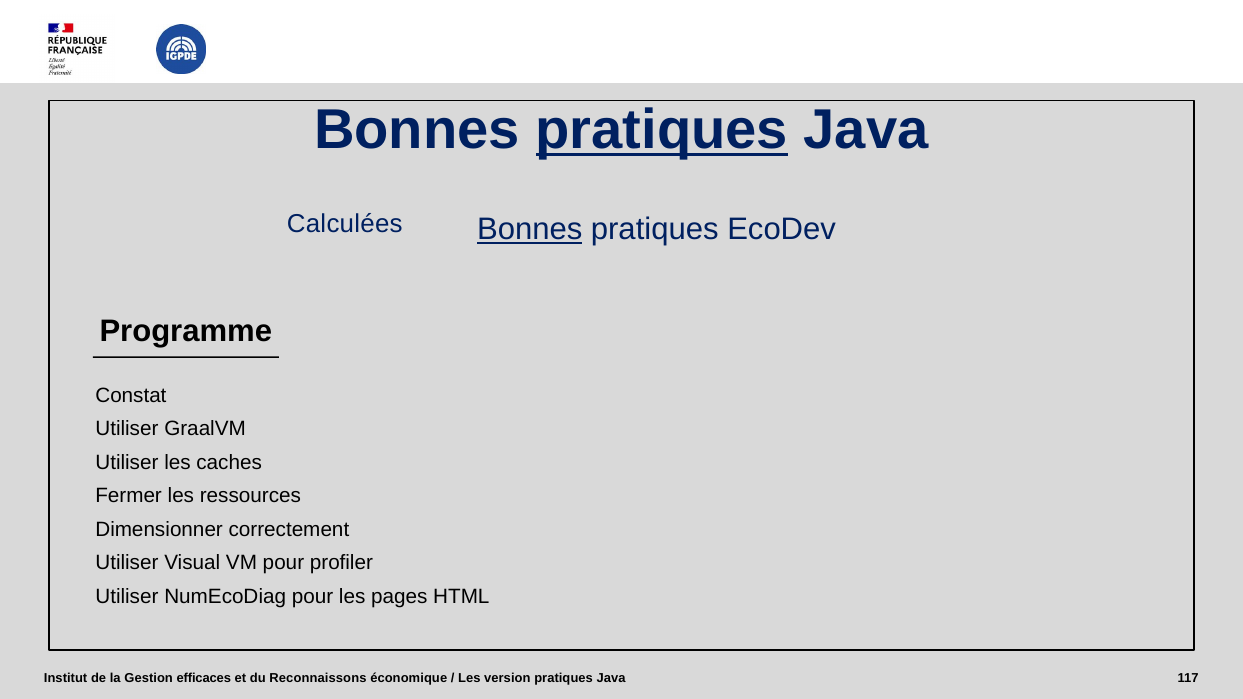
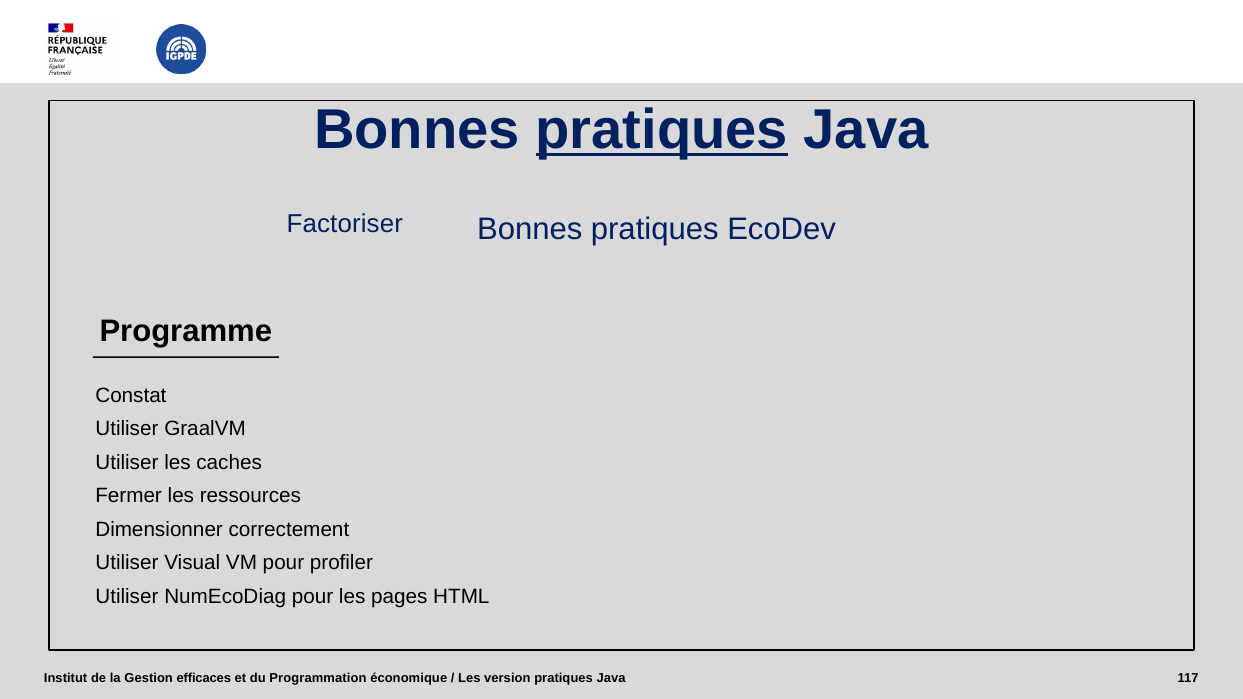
Calculées: Calculées -> Factoriser
Bonnes at (530, 230) underline: present -> none
Reconnaissons: Reconnaissons -> Programmation
